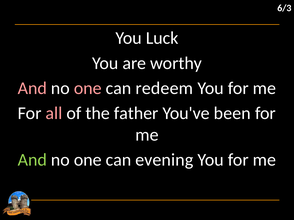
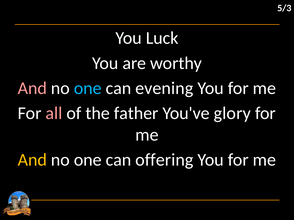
6/3: 6/3 -> 5/3
one at (88, 88) colour: pink -> light blue
redeem: redeem -> evening
been: been -> glory
And at (32, 160) colour: light green -> yellow
evening: evening -> offering
